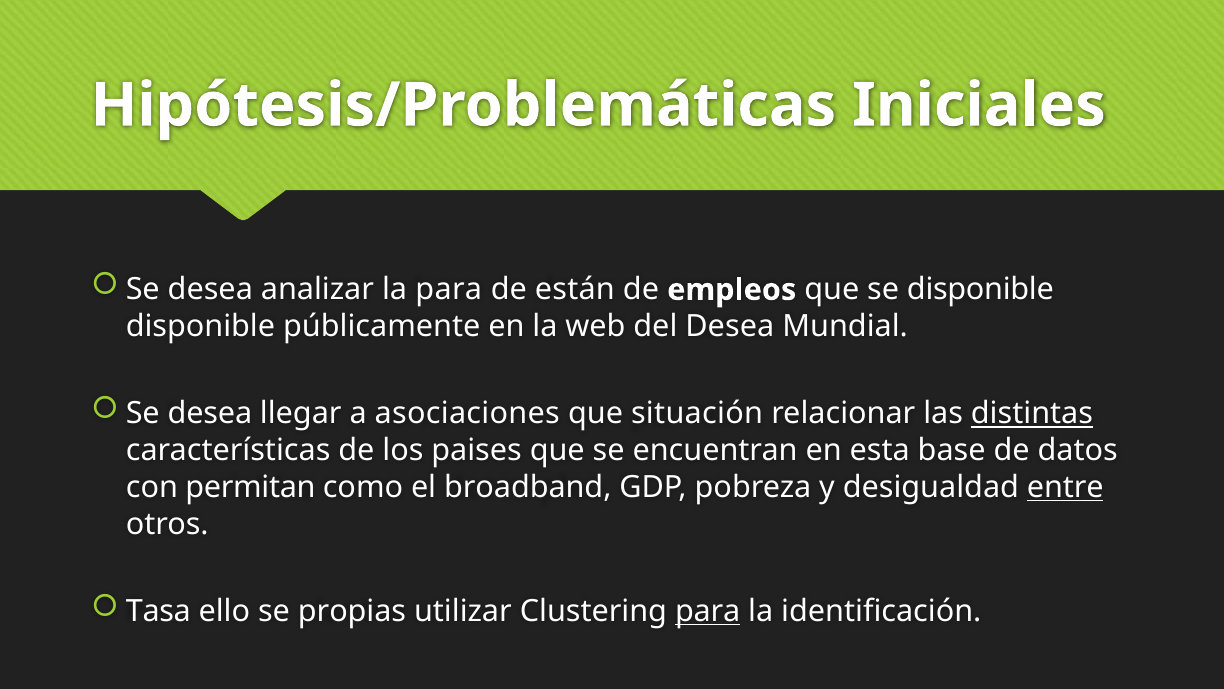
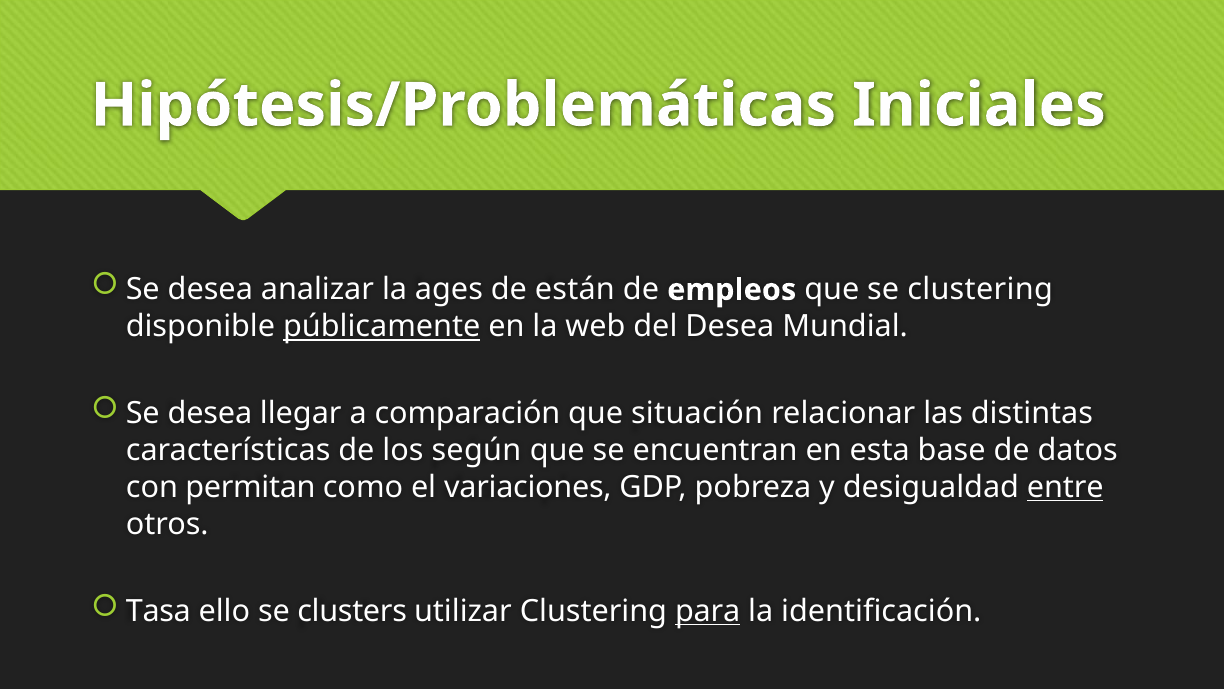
la para: para -> ages
se disponible: disponible -> clustering
públicamente underline: none -> present
asociaciones: asociaciones -> comparación
distintas underline: present -> none
paises: paises -> según
broadband: broadband -> variaciones
propias: propias -> clusters
